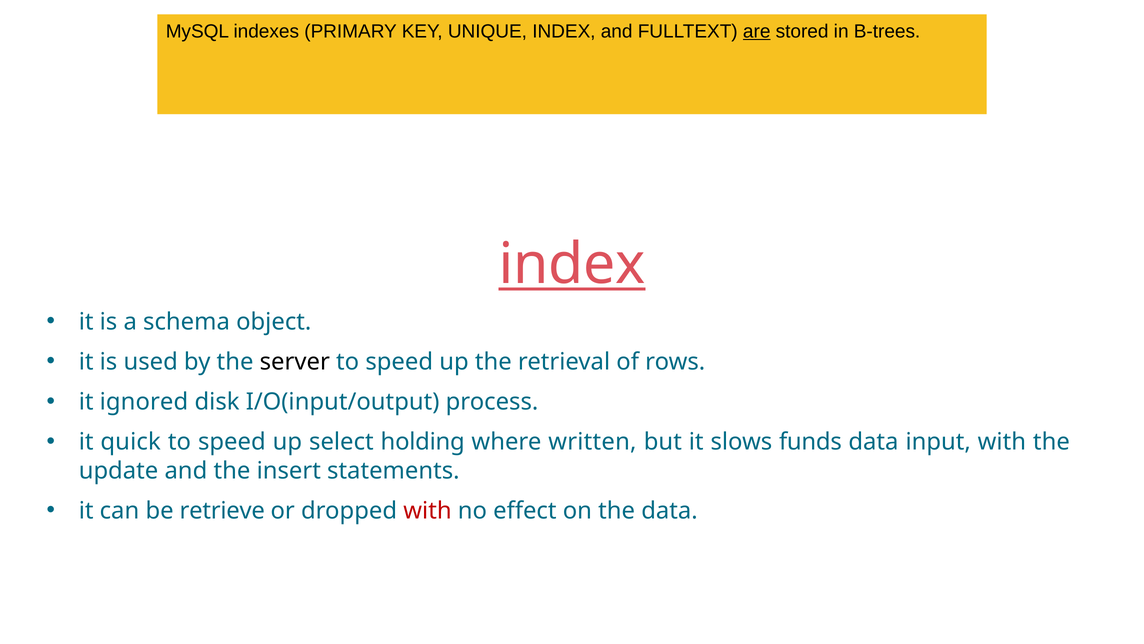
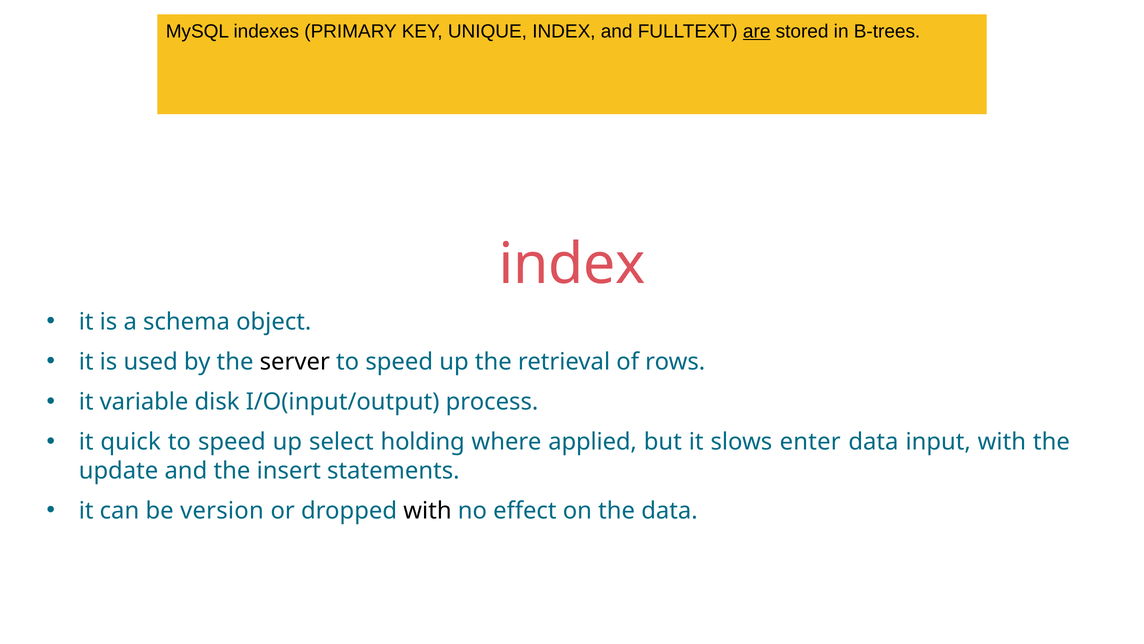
index at (572, 264) underline: present -> none
ignored: ignored -> variable
written: written -> applied
funds: funds -> enter
retrieve: retrieve -> version
with at (427, 510) colour: red -> black
